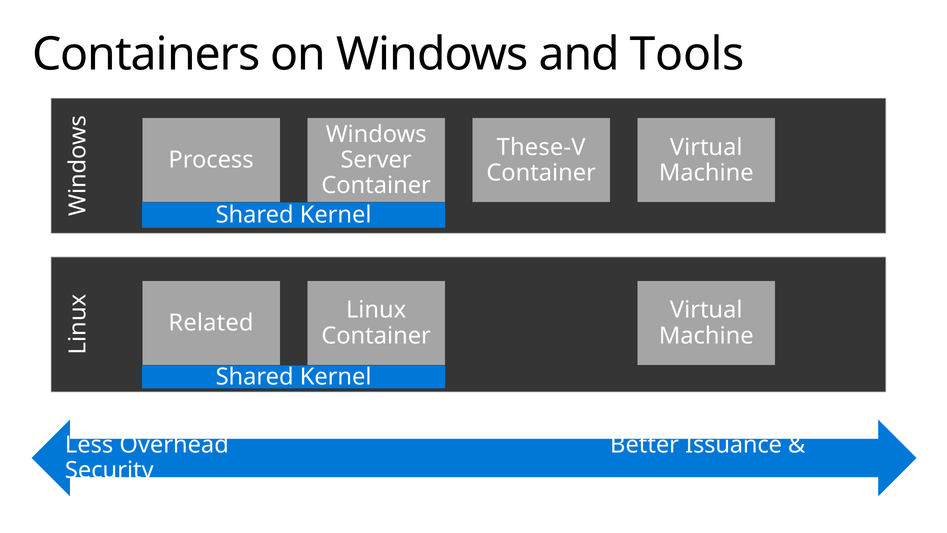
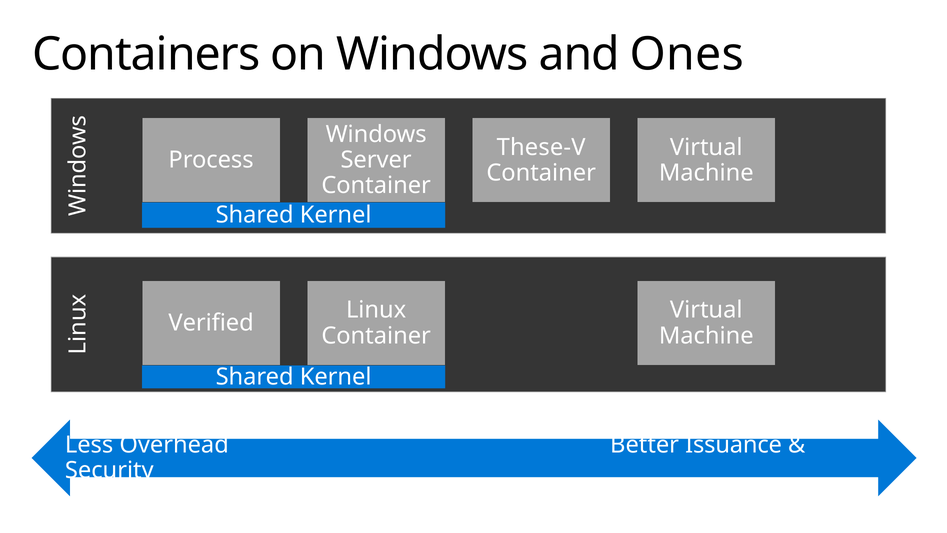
Tools: Tools -> Ones
Related: Related -> Verified
